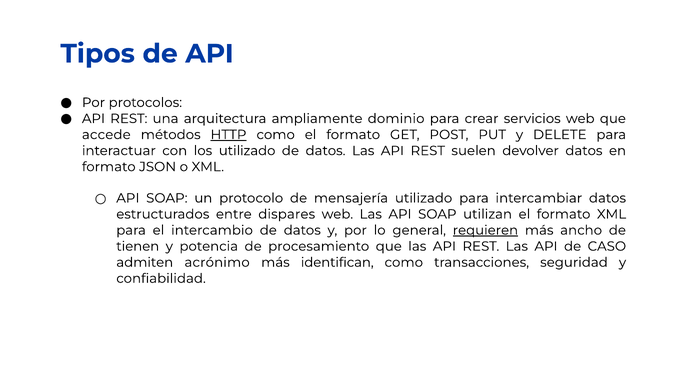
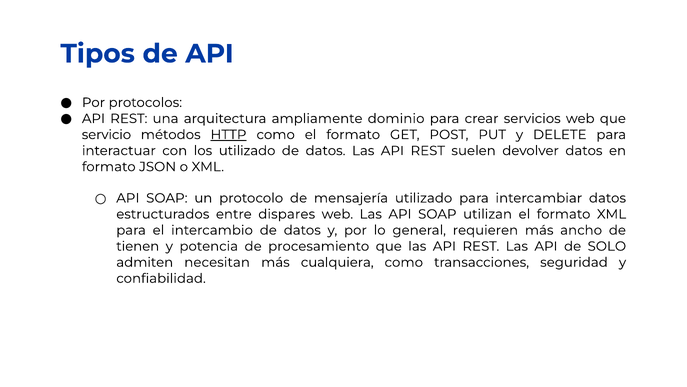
accede: accede -> servicio
requieren underline: present -> none
CASO: CASO -> SOLO
acrónimo: acrónimo -> necesitan
identifican: identifican -> cualquiera
